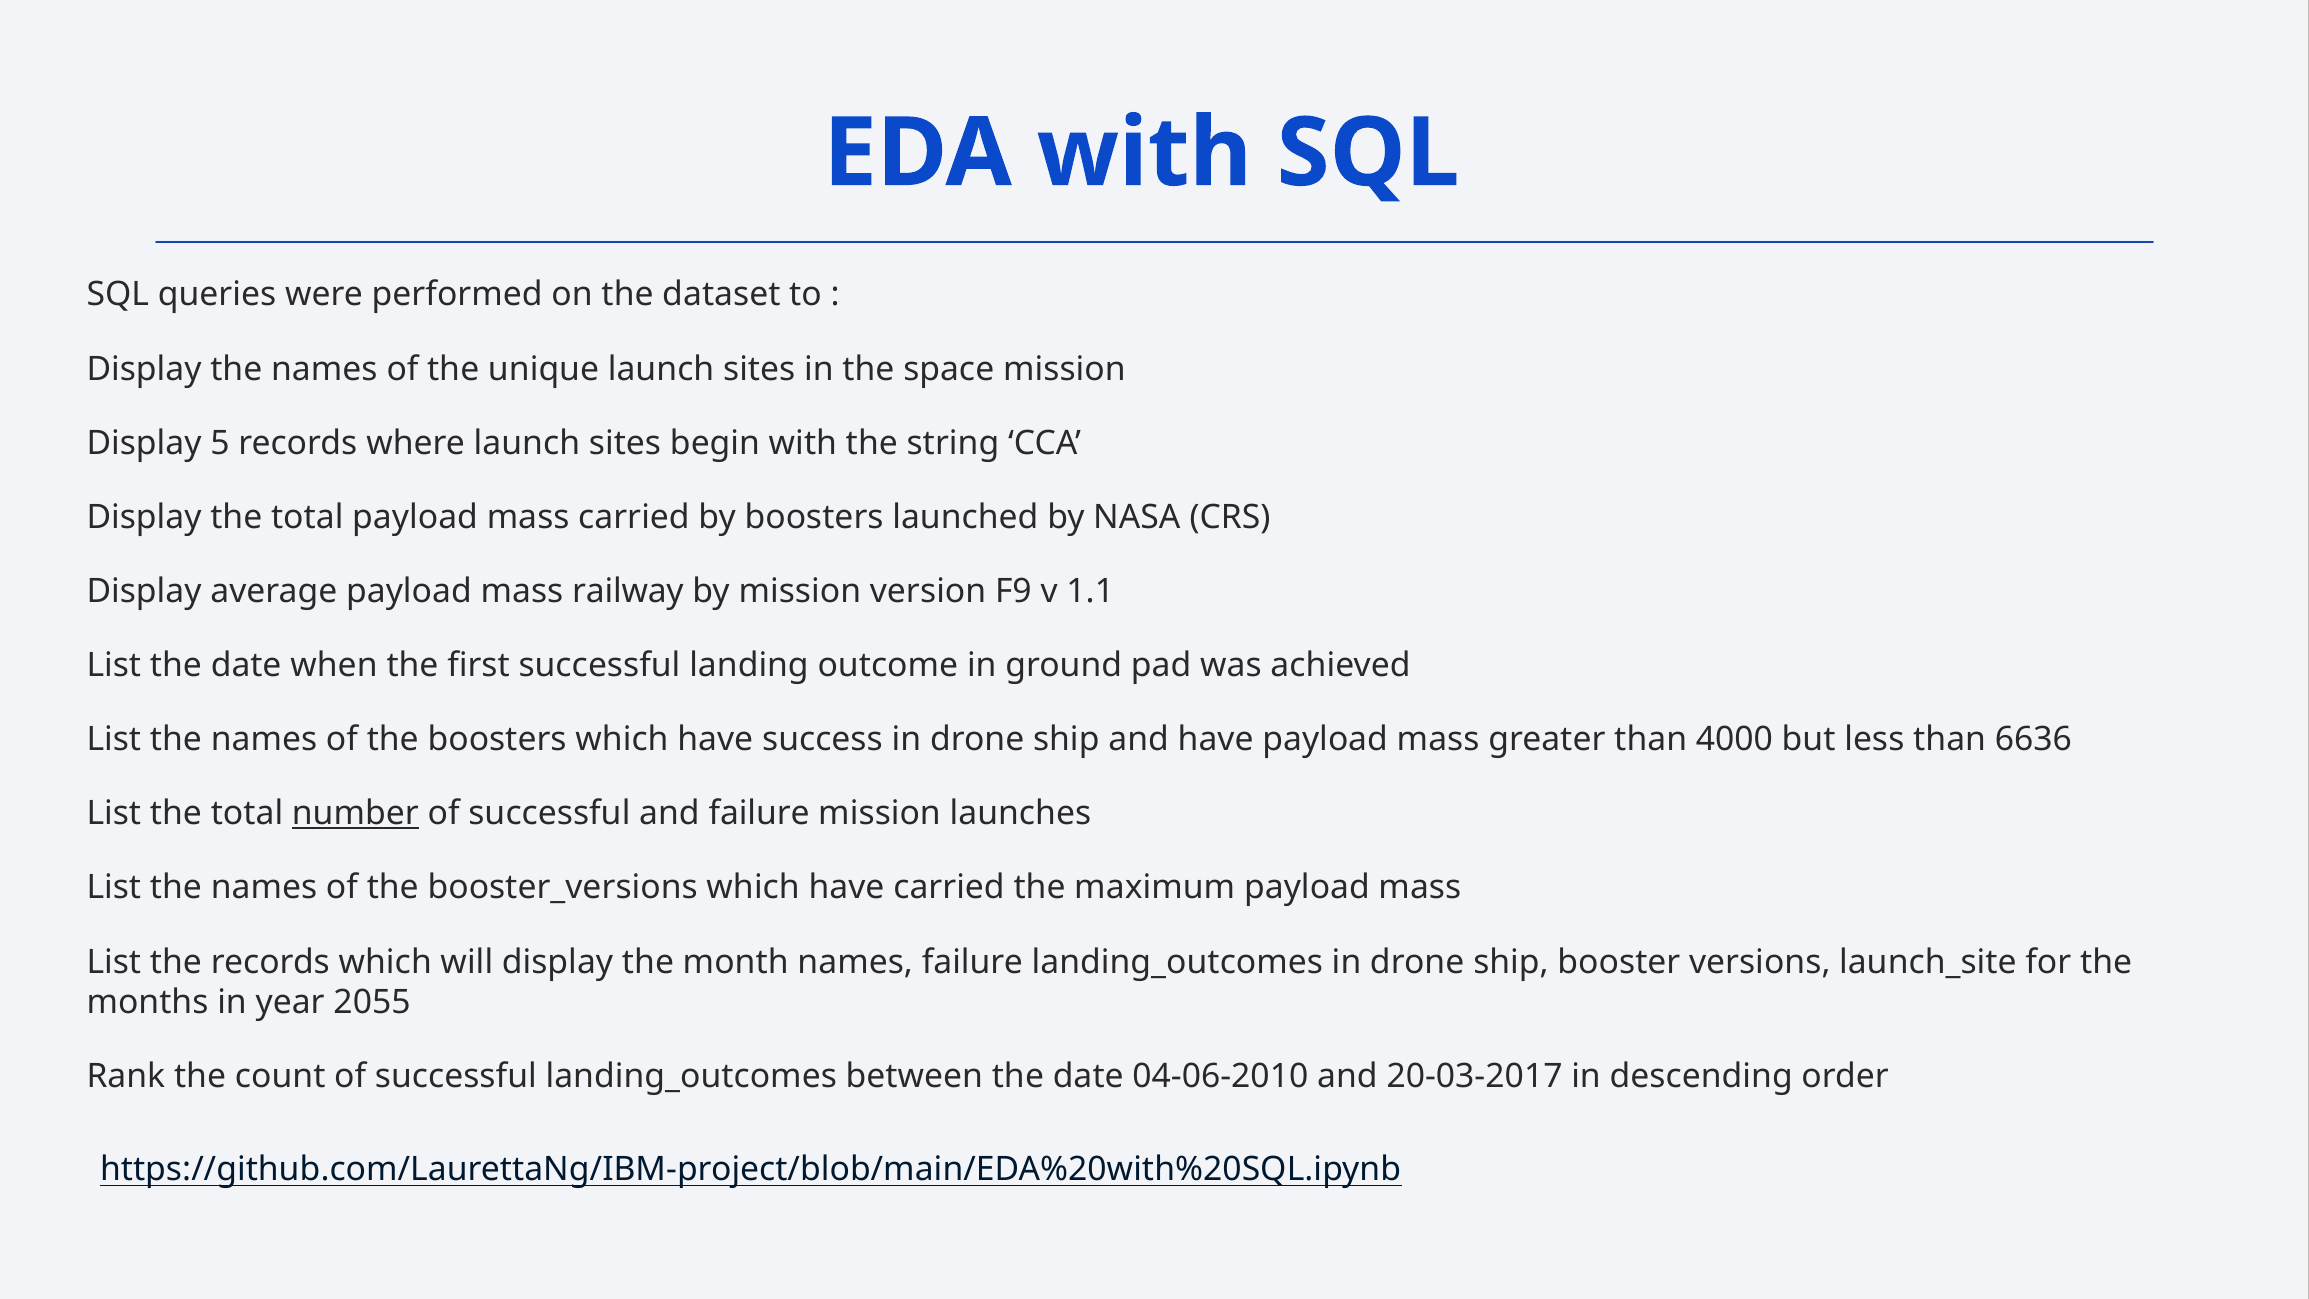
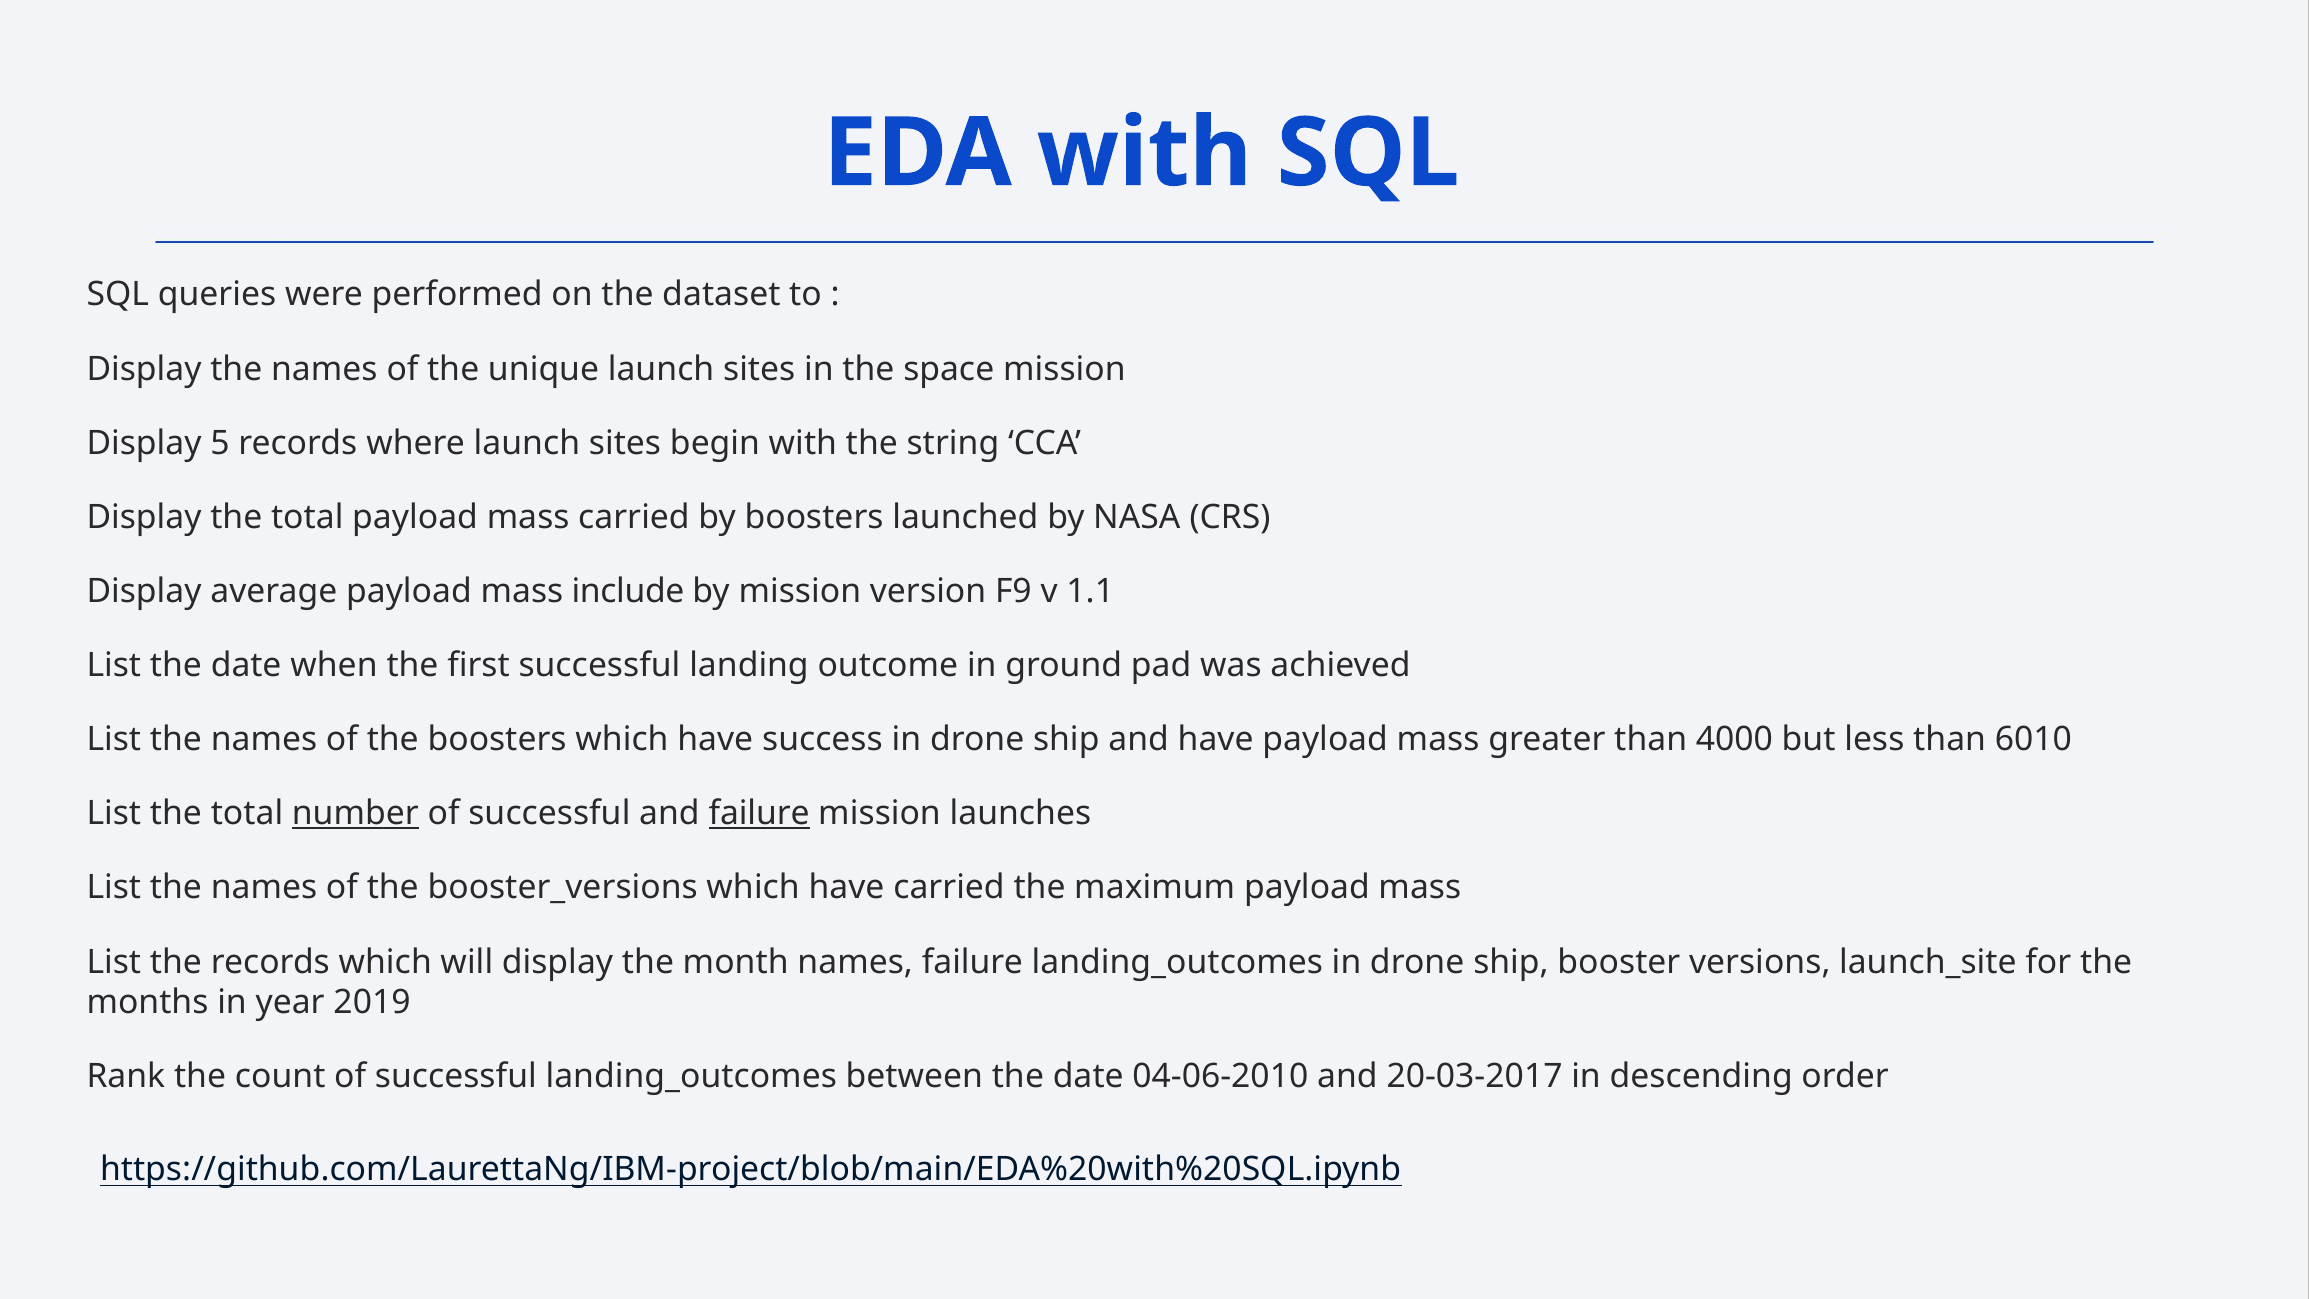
railway: railway -> include
6636: 6636 -> 6010
failure at (759, 814) underline: none -> present
2055: 2055 -> 2019
